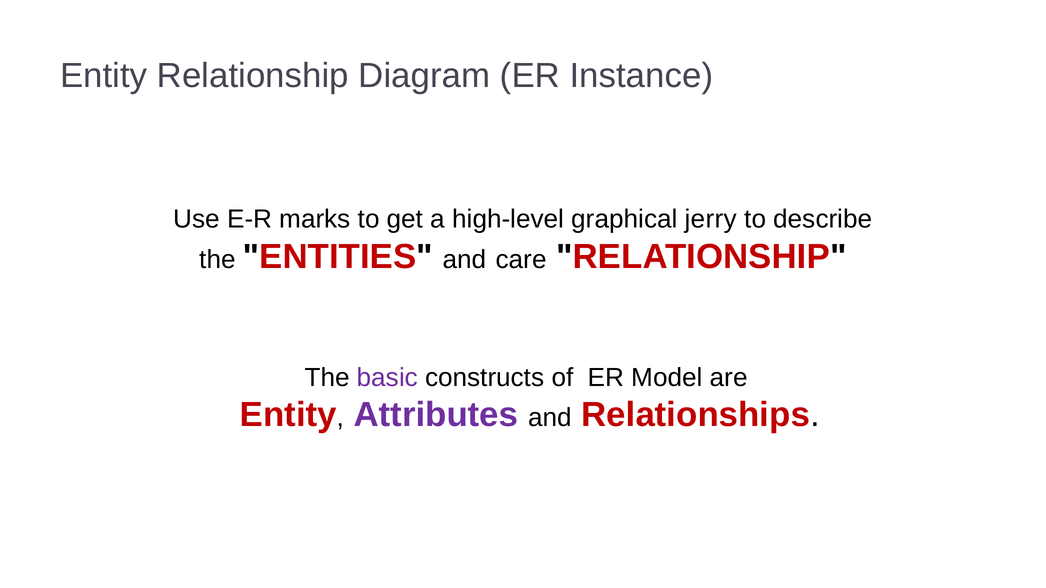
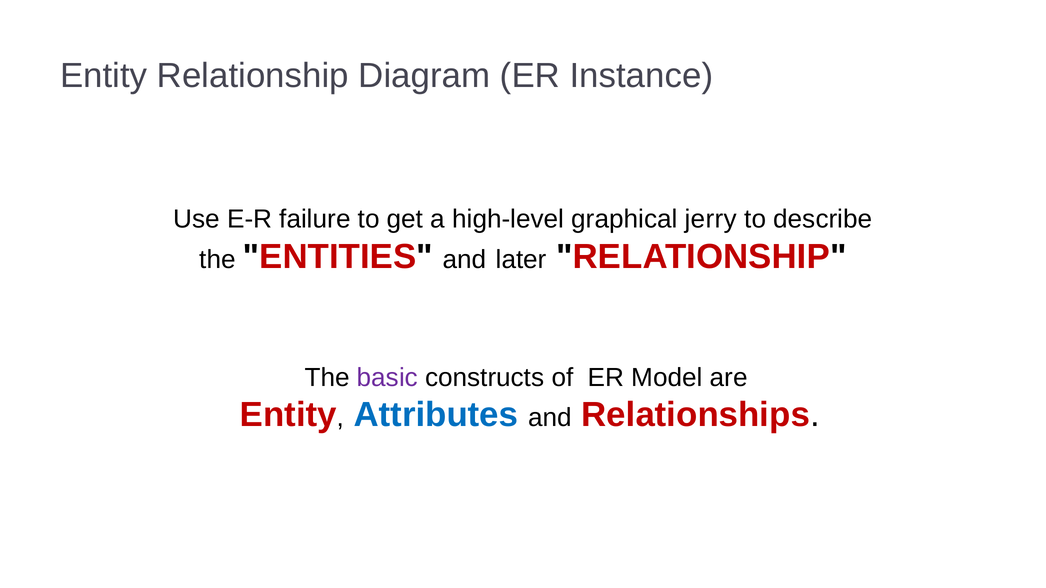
marks: marks -> failure
care: care -> later
Attributes colour: purple -> blue
